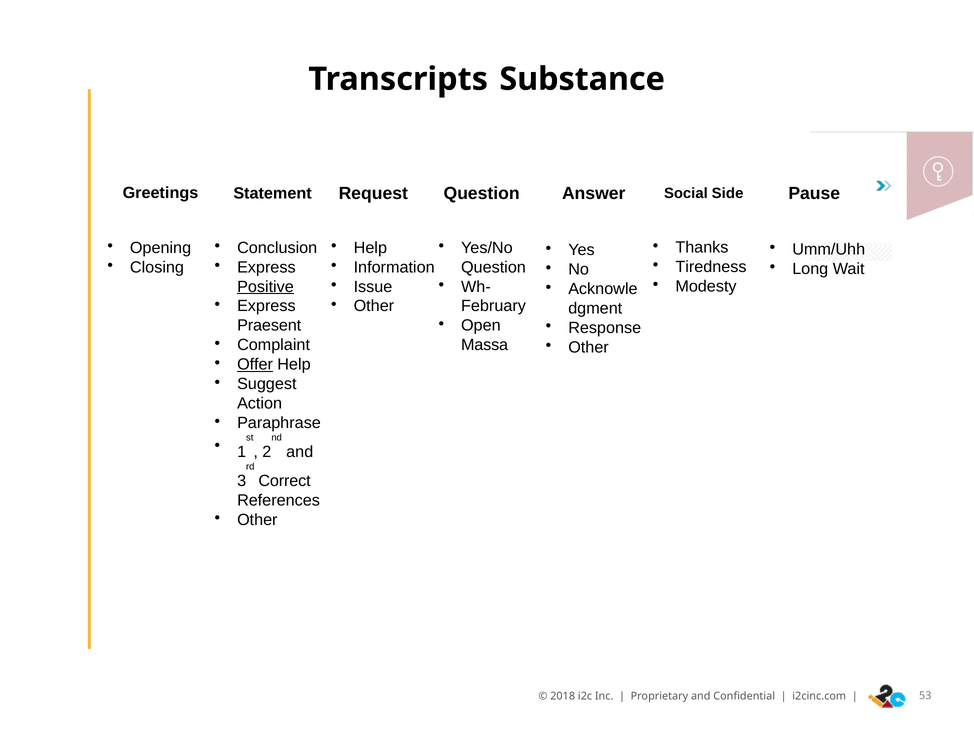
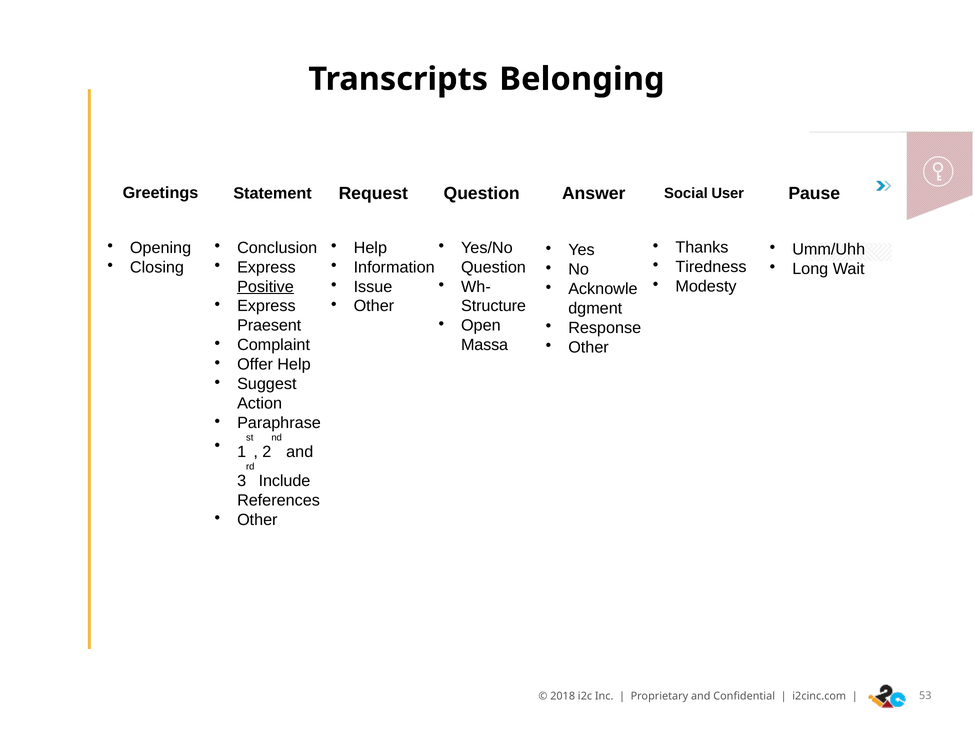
Substance: Substance -> Belonging
Side: Side -> User
February: February -> Structure
Offer underline: present -> none
Correct: Correct -> Include
